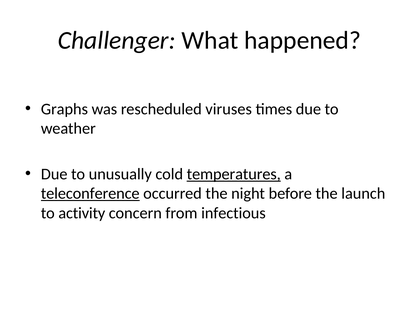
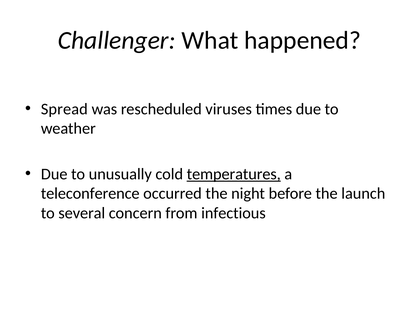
Graphs: Graphs -> Spread
teleconference underline: present -> none
activity: activity -> several
